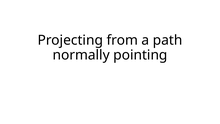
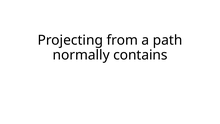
pointing: pointing -> contains
